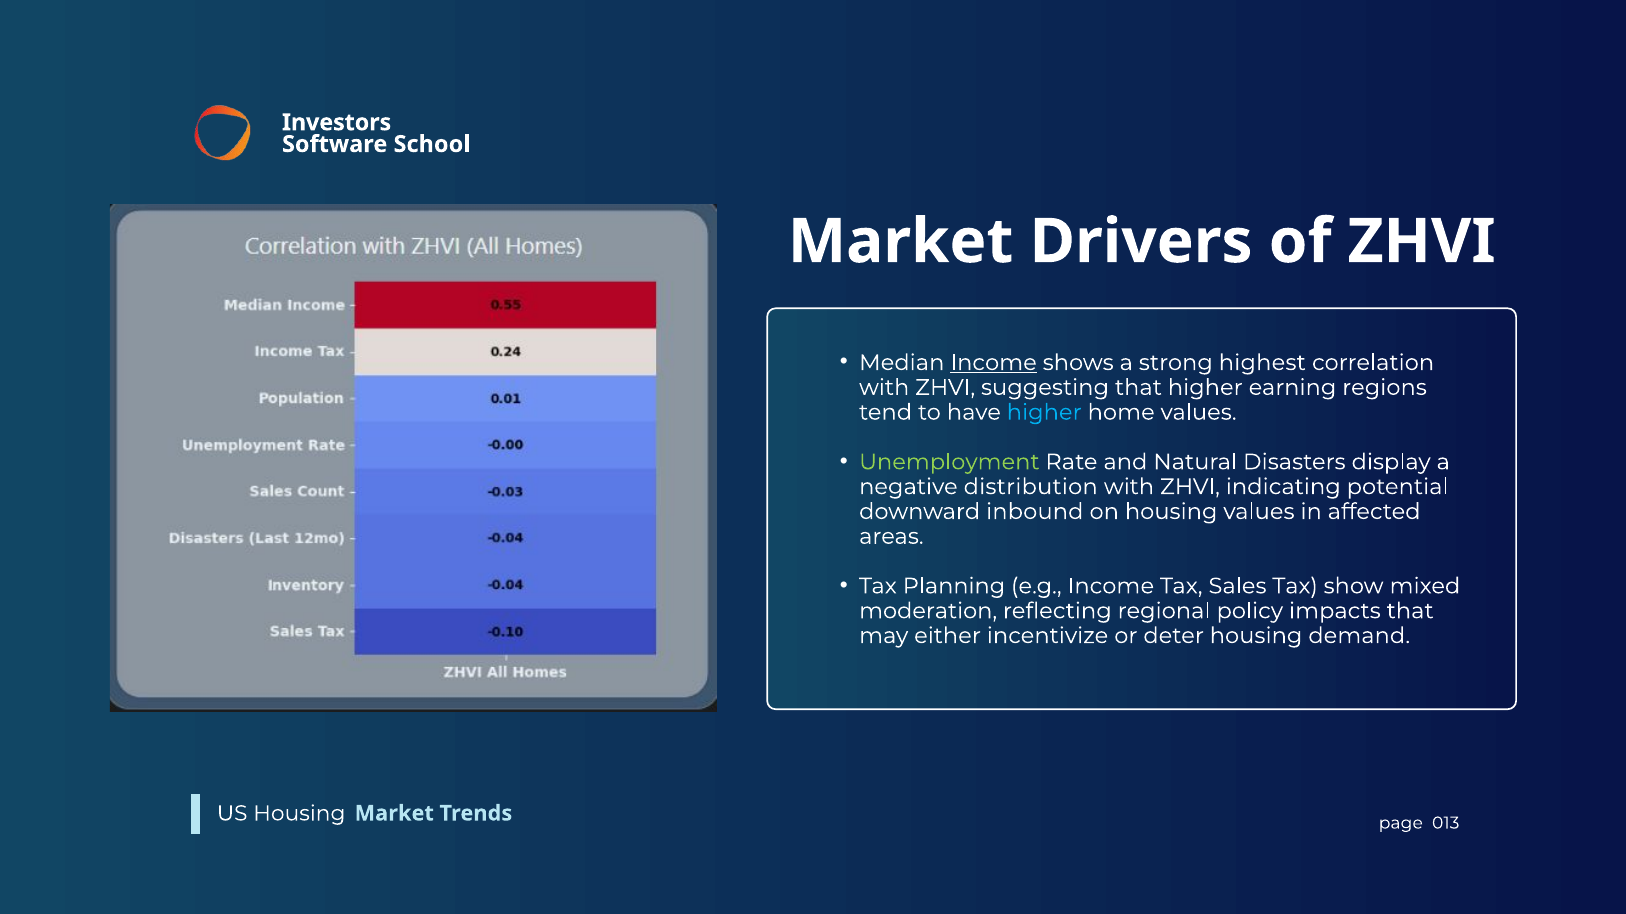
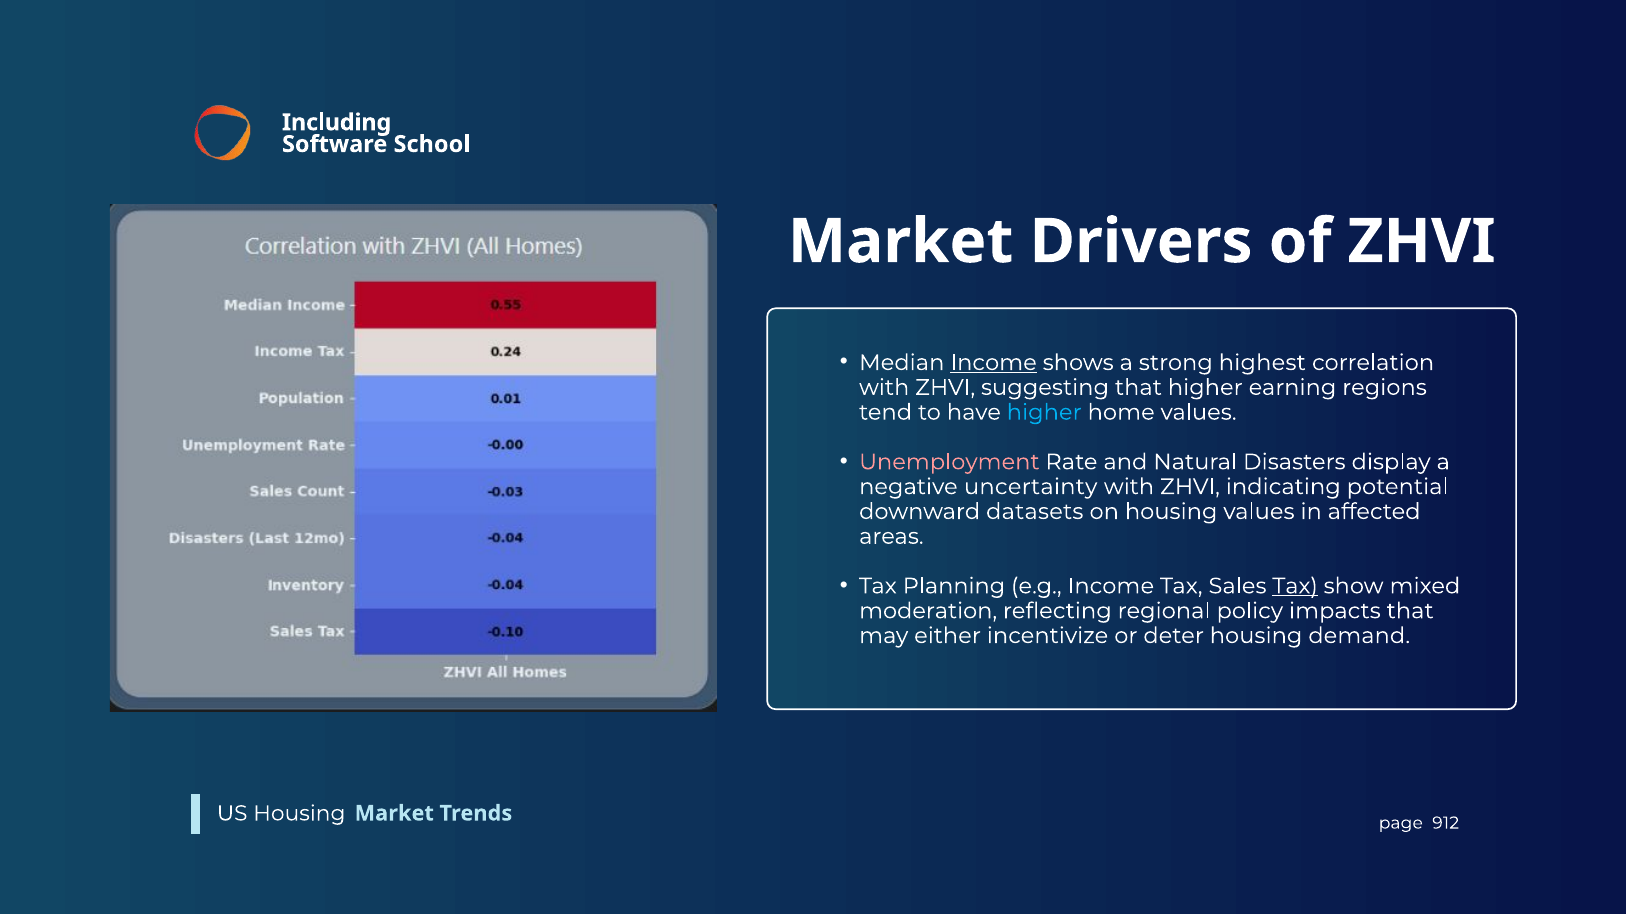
Investors: Investors -> Including
Unemployment colour: light green -> pink
distribution: distribution -> uncertainty
inbound: inbound -> datasets
Tax at (1295, 586) underline: none -> present
013: 013 -> 912
